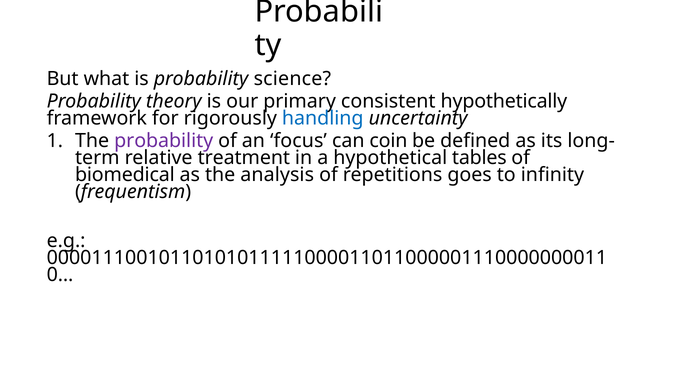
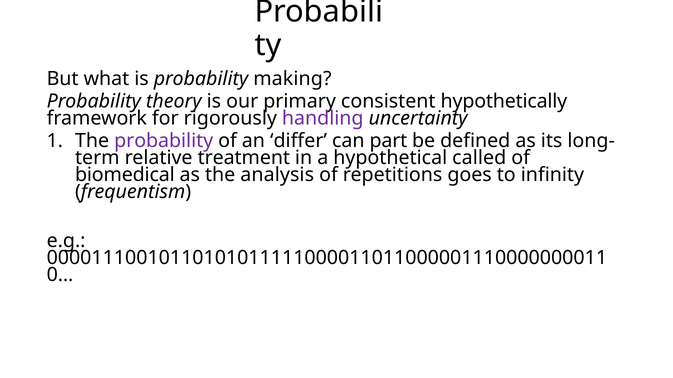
science: science -> making
handling colour: blue -> purple
focus: focus -> differ
coin: coin -> part
tables: tables -> called
